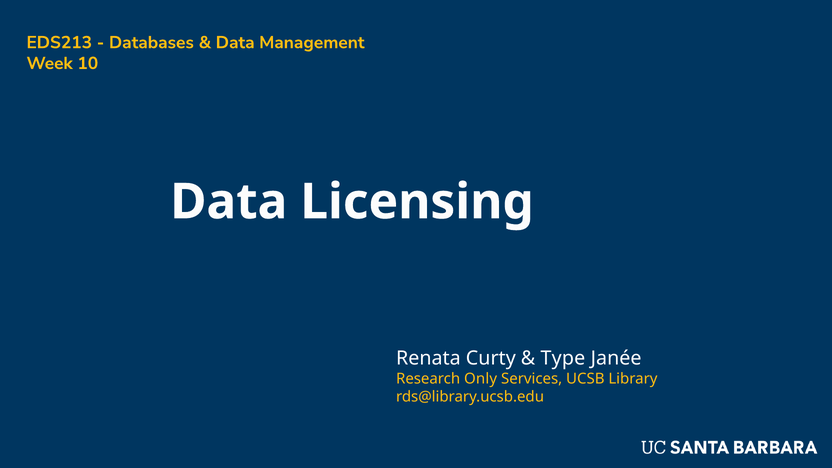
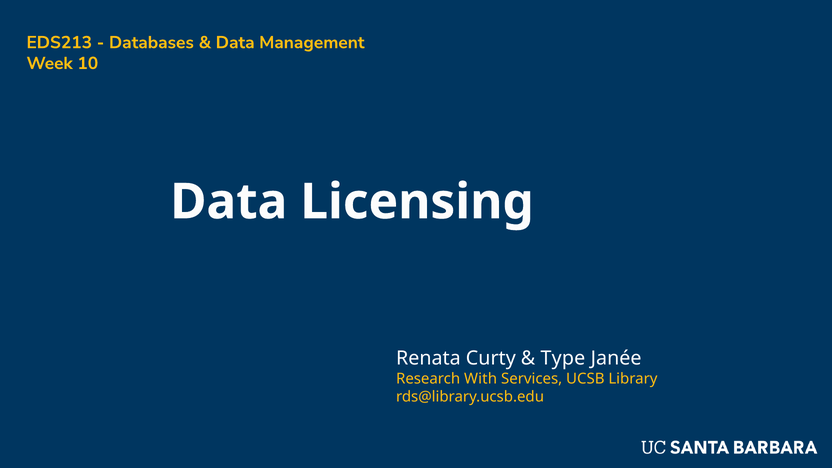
Only: Only -> With
